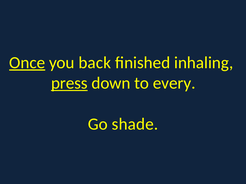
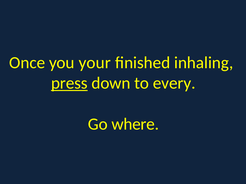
Once underline: present -> none
back: back -> your
shade: shade -> where
